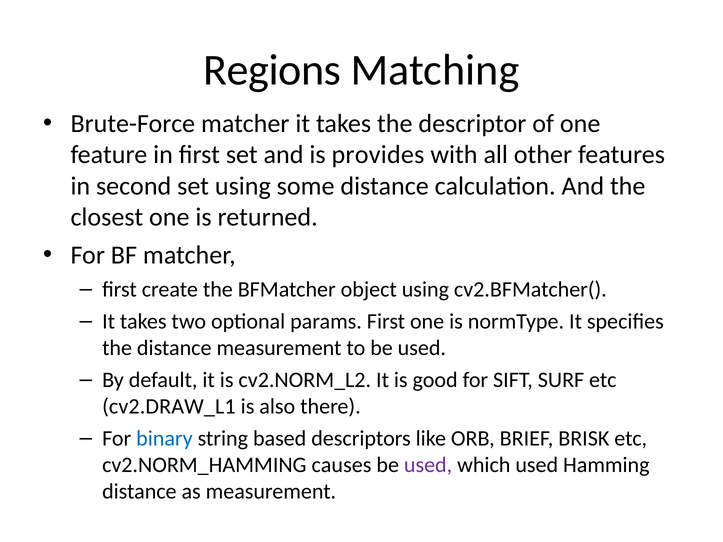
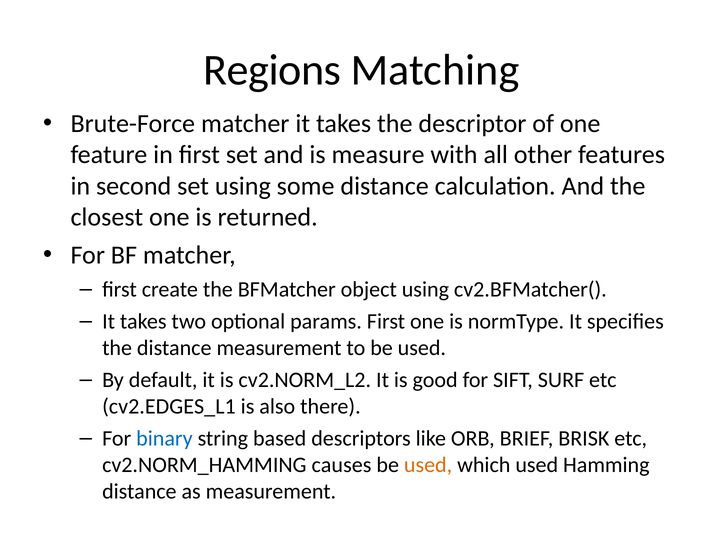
provides: provides -> measure
cv2.DRAW_L1: cv2.DRAW_L1 -> cv2.EDGES_L1
used at (428, 465) colour: purple -> orange
